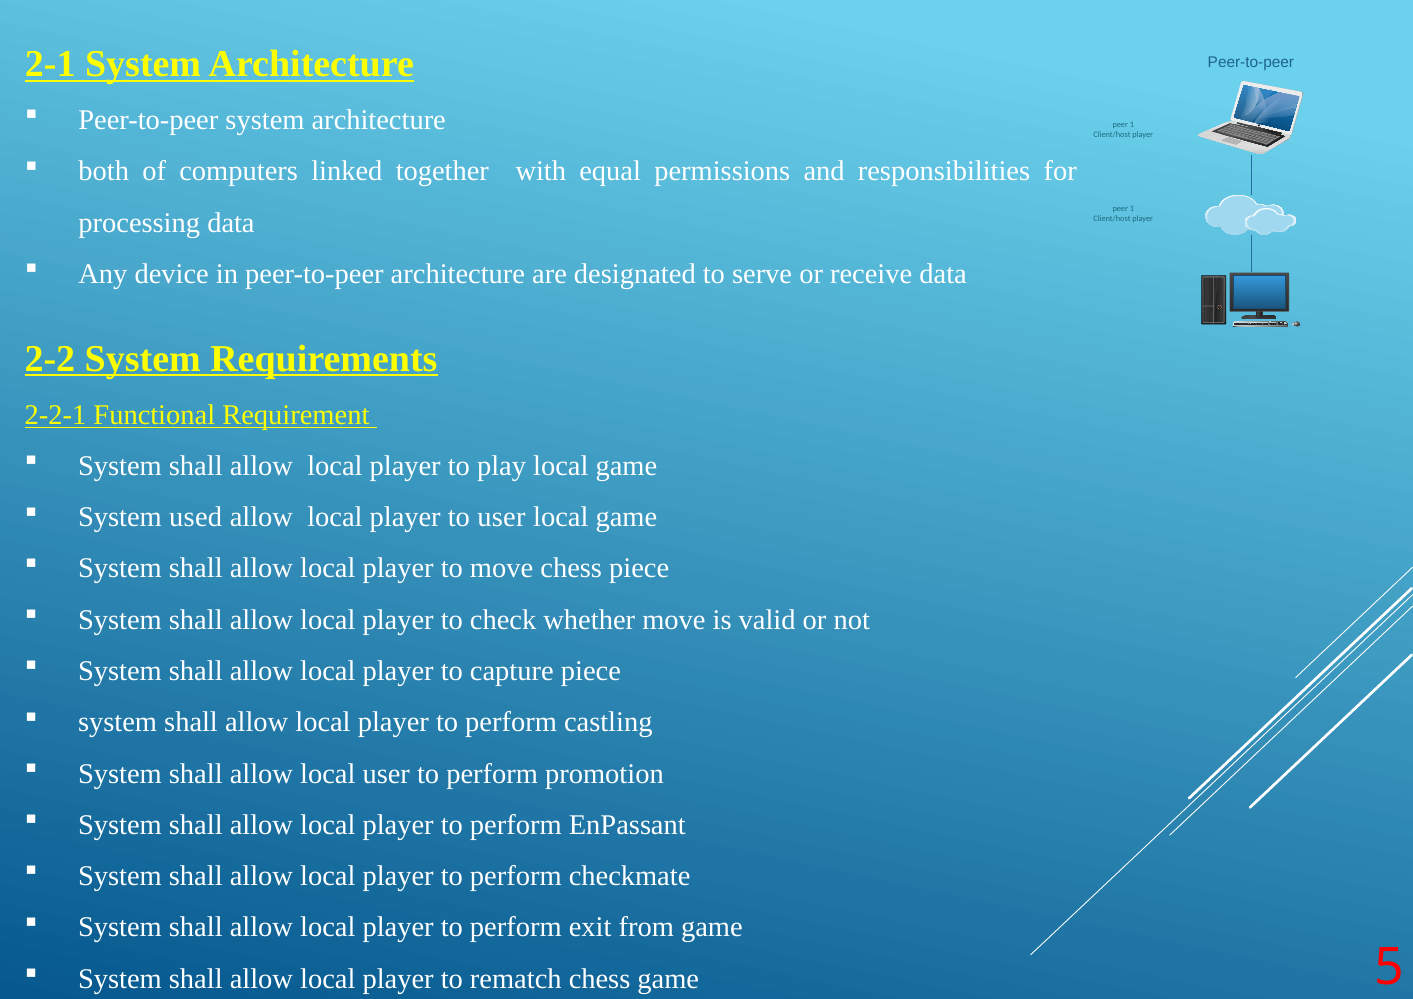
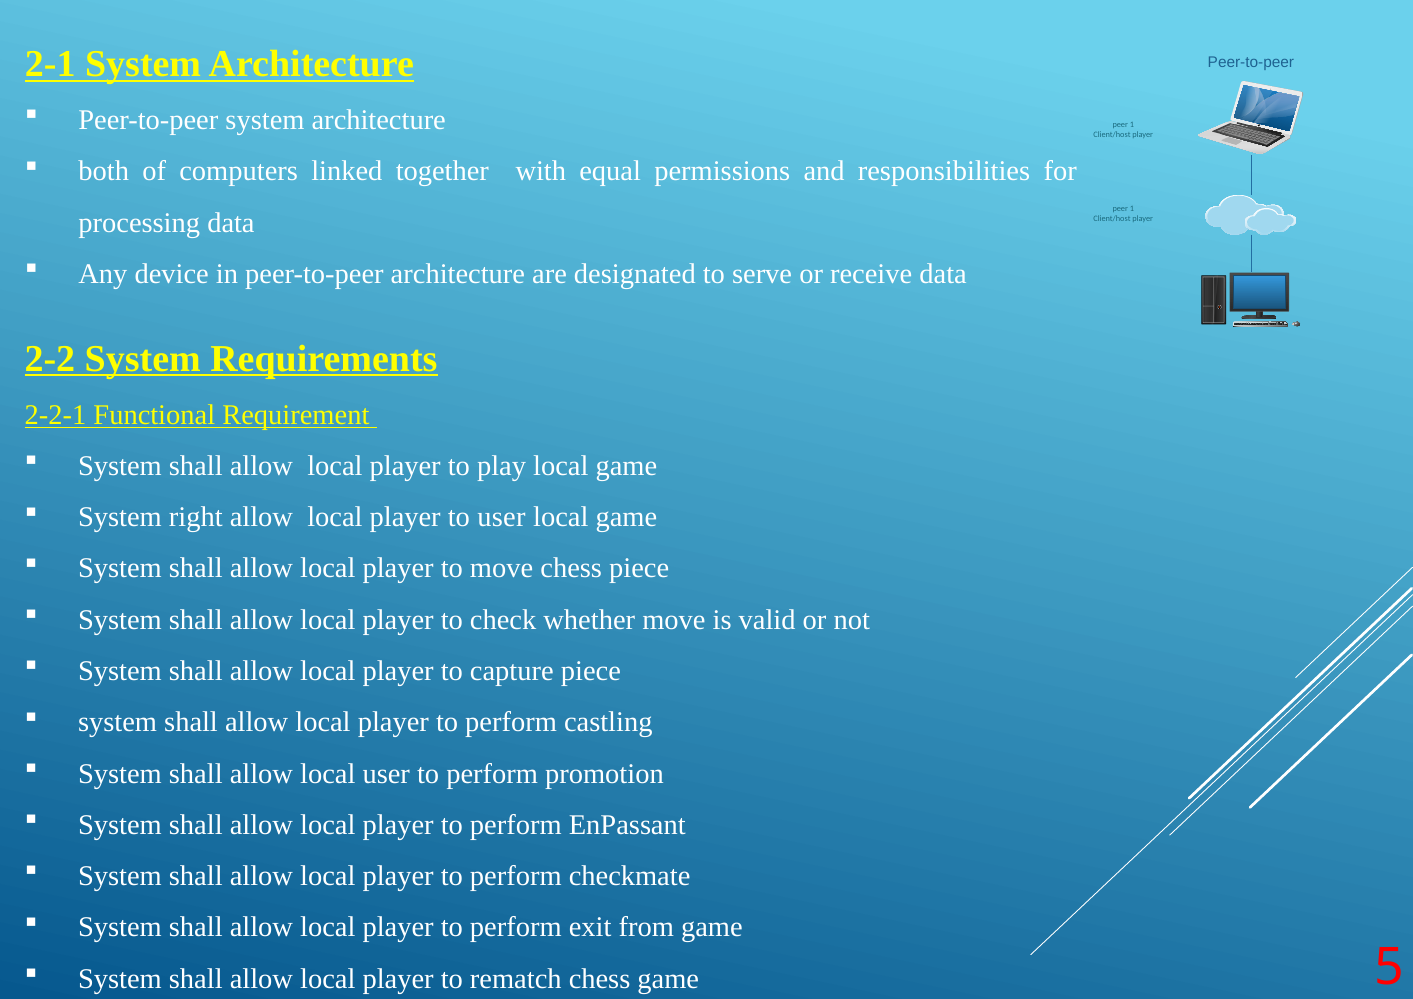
used: used -> right
